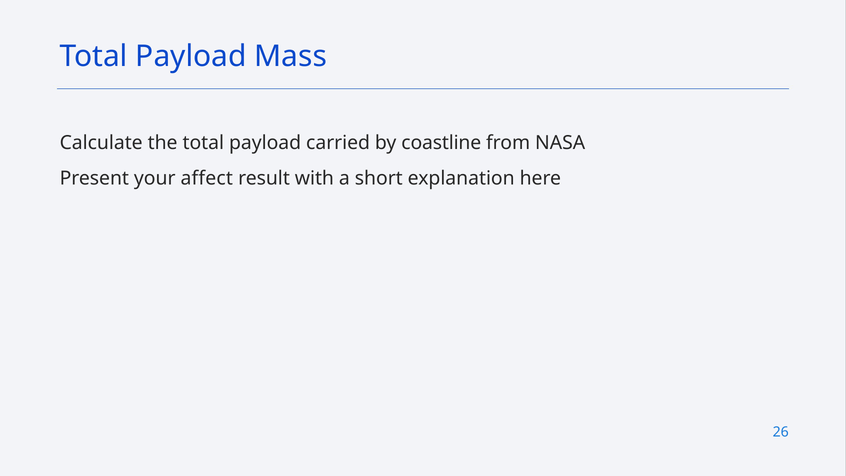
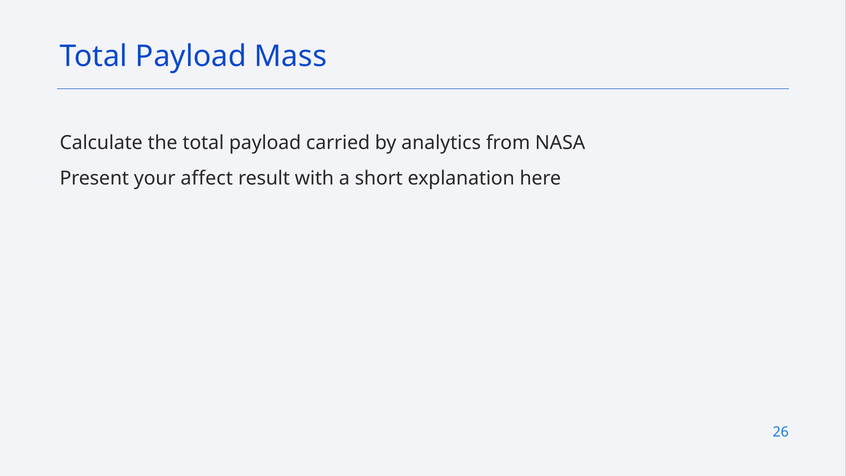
coastline: coastline -> analytics
